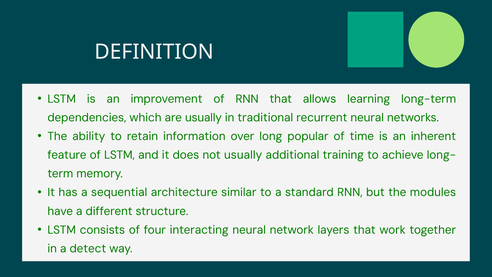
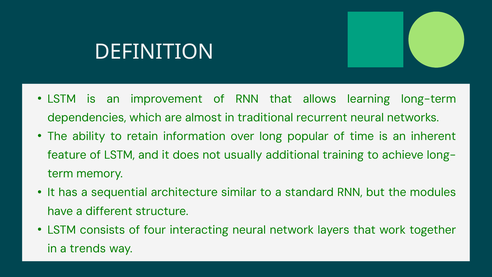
are usually: usually -> almost
detect: detect -> trends
